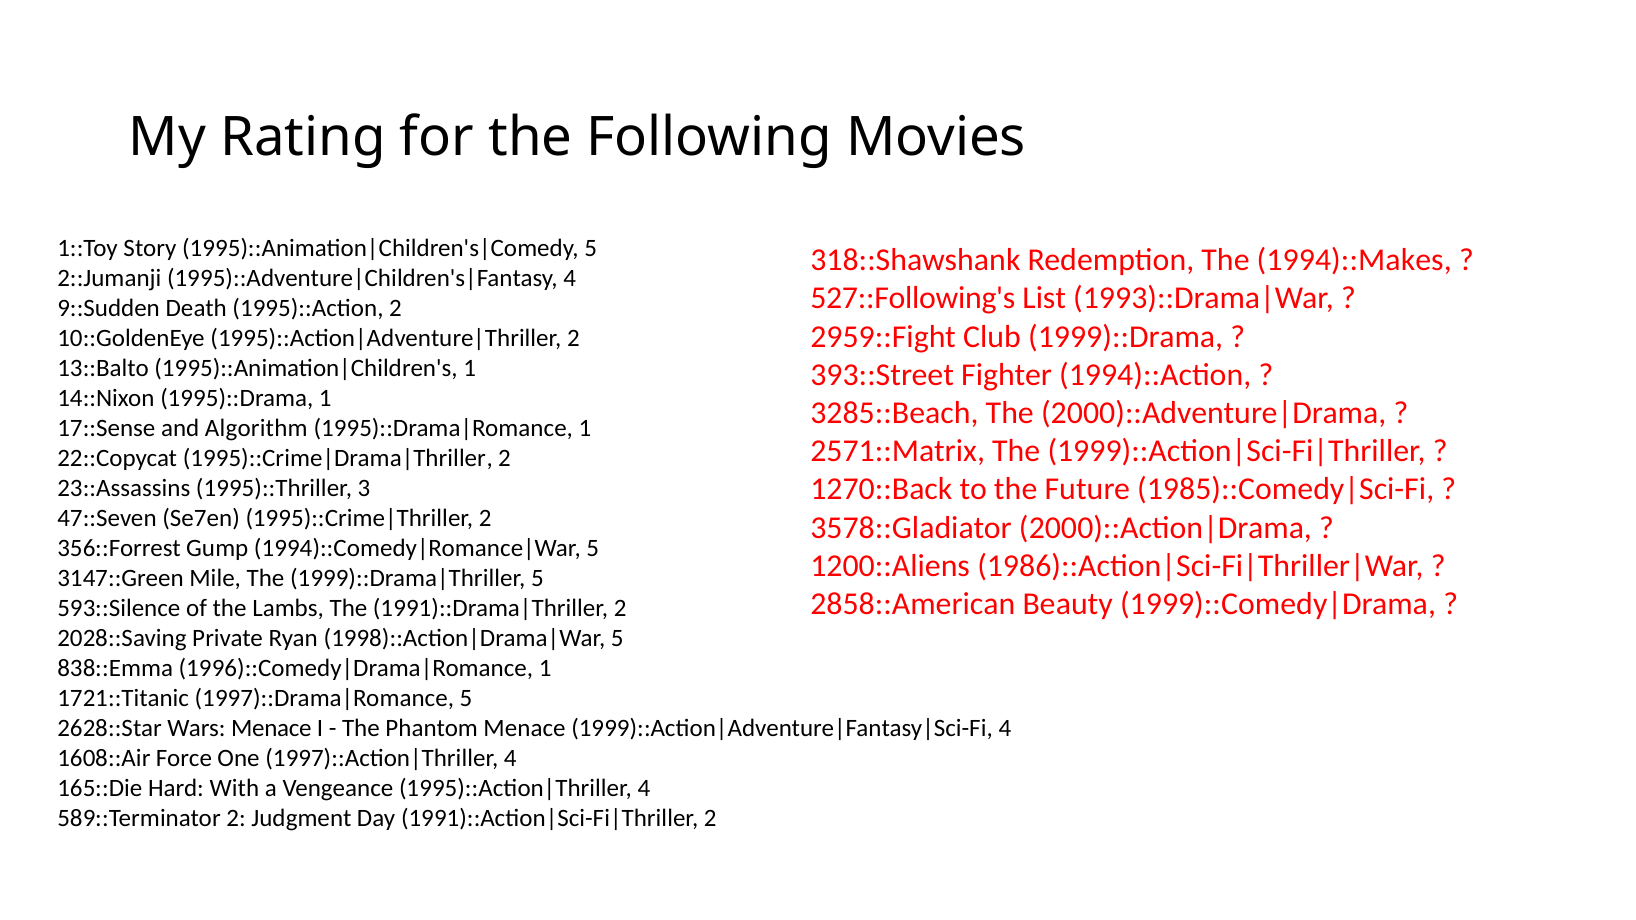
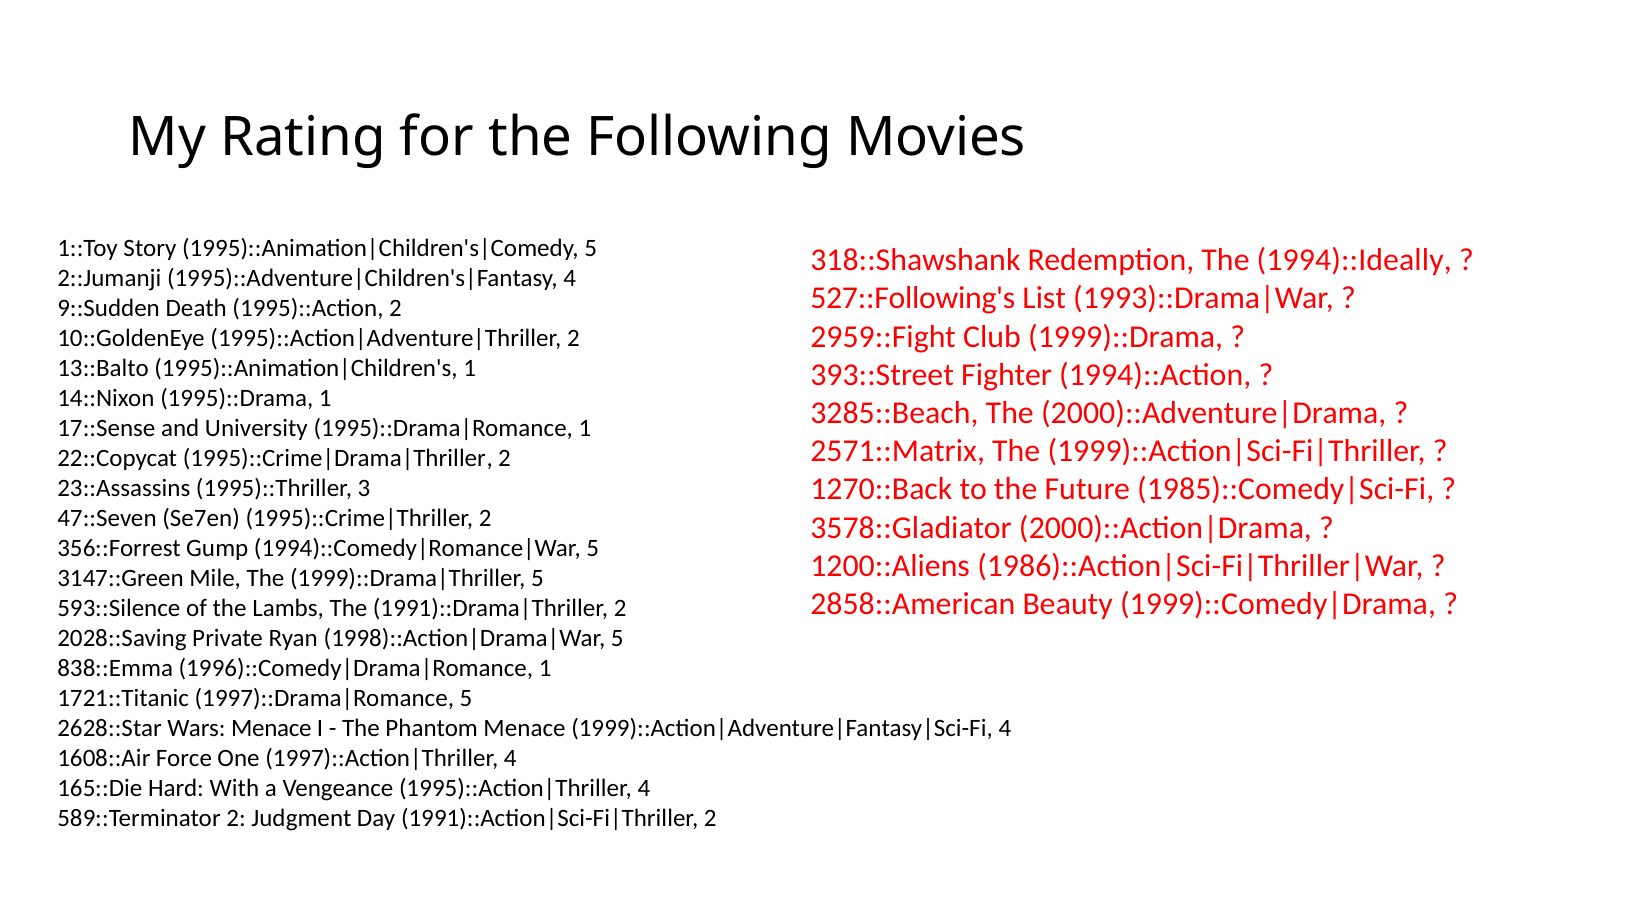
1994)::Makes: 1994)::Makes -> 1994)::Ideally
Algorithm: Algorithm -> University
